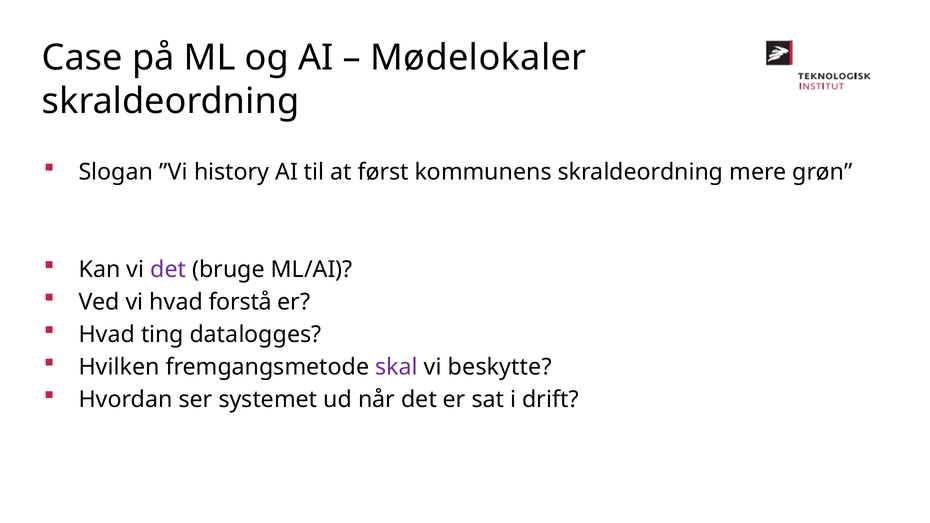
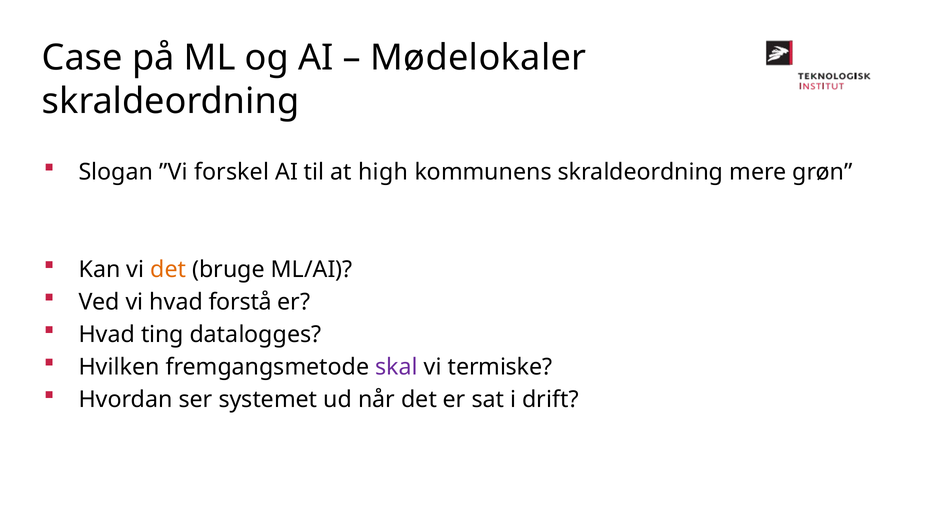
history: history -> forskel
først: først -> high
det at (168, 270) colour: purple -> orange
beskytte: beskytte -> termiske
